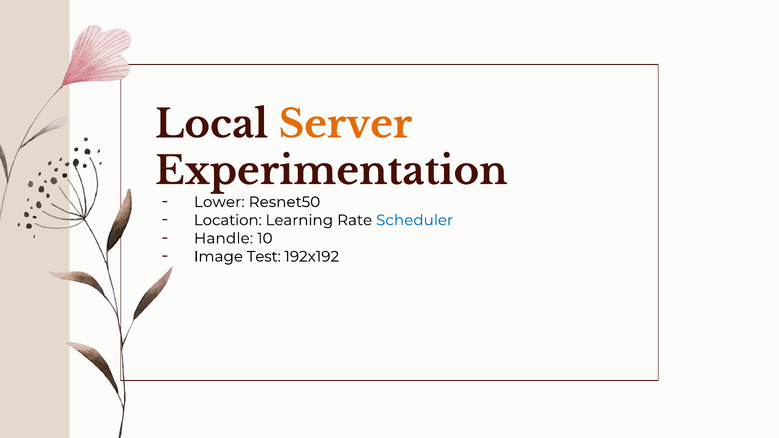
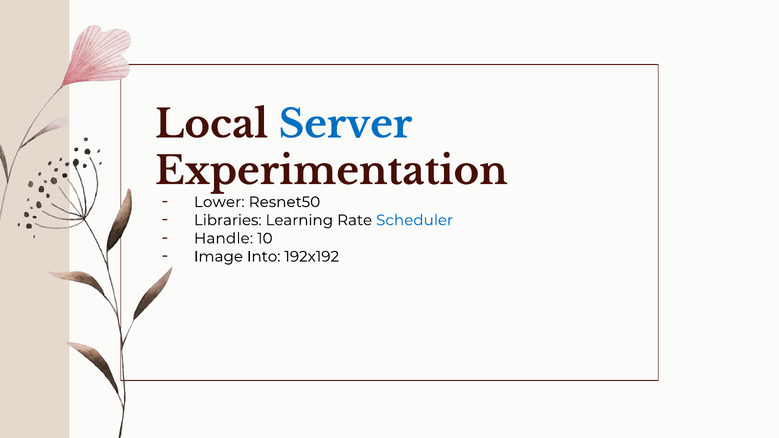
Server colour: orange -> blue
Location: Location -> Libraries
Test: Test -> Into
